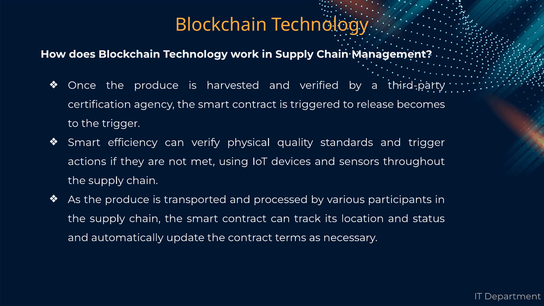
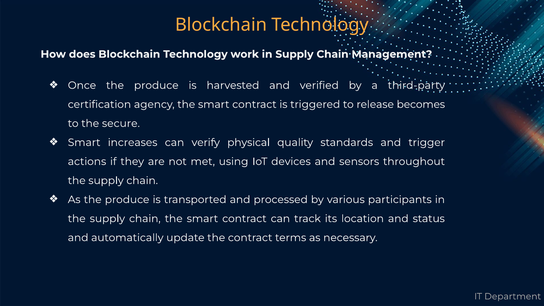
the trigger: trigger -> secure
efficiency: efficiency -> increases
